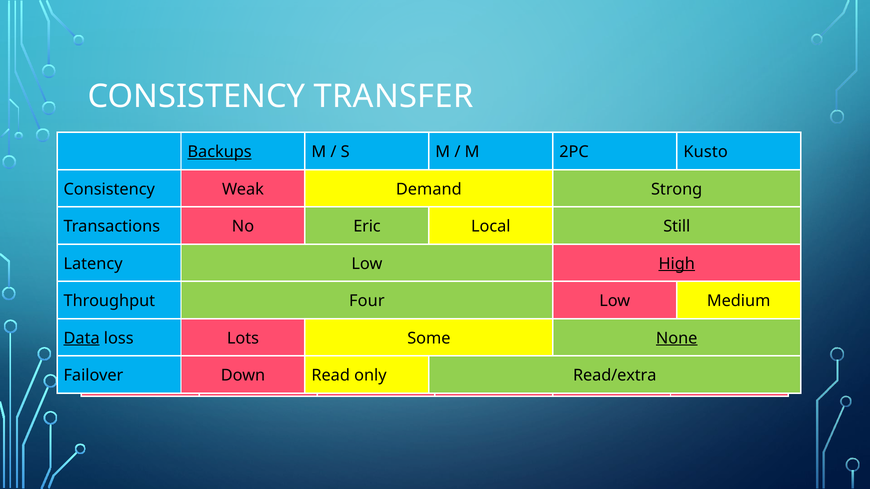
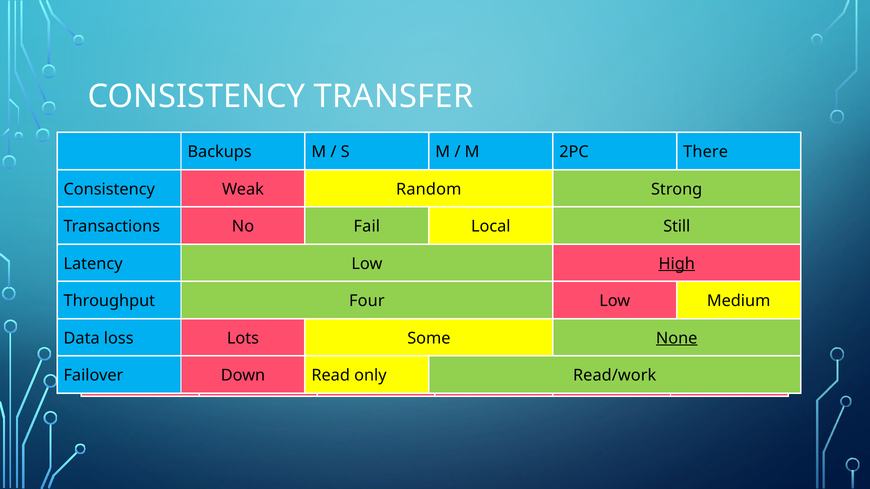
Backups at (220, 152) underline: present -> none
Kusto: Kusto -> There
Demand: Demand -> Random
Eric: Eric -> Fail
Data at (82, 338) underline: present -> none
Read/extra: Read/extra -> Read/work
